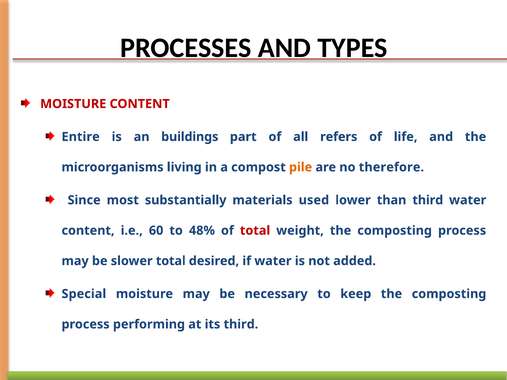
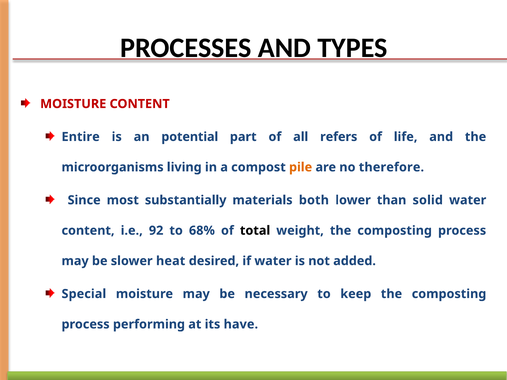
buildings: buildings -> potential
used: used -> both
than third: third -> solid
60: 60 -> 92
48%: 48% -> 68%
total at (255, 231) colour: red -> black
slower total: total -> heat
its third: third -> have
